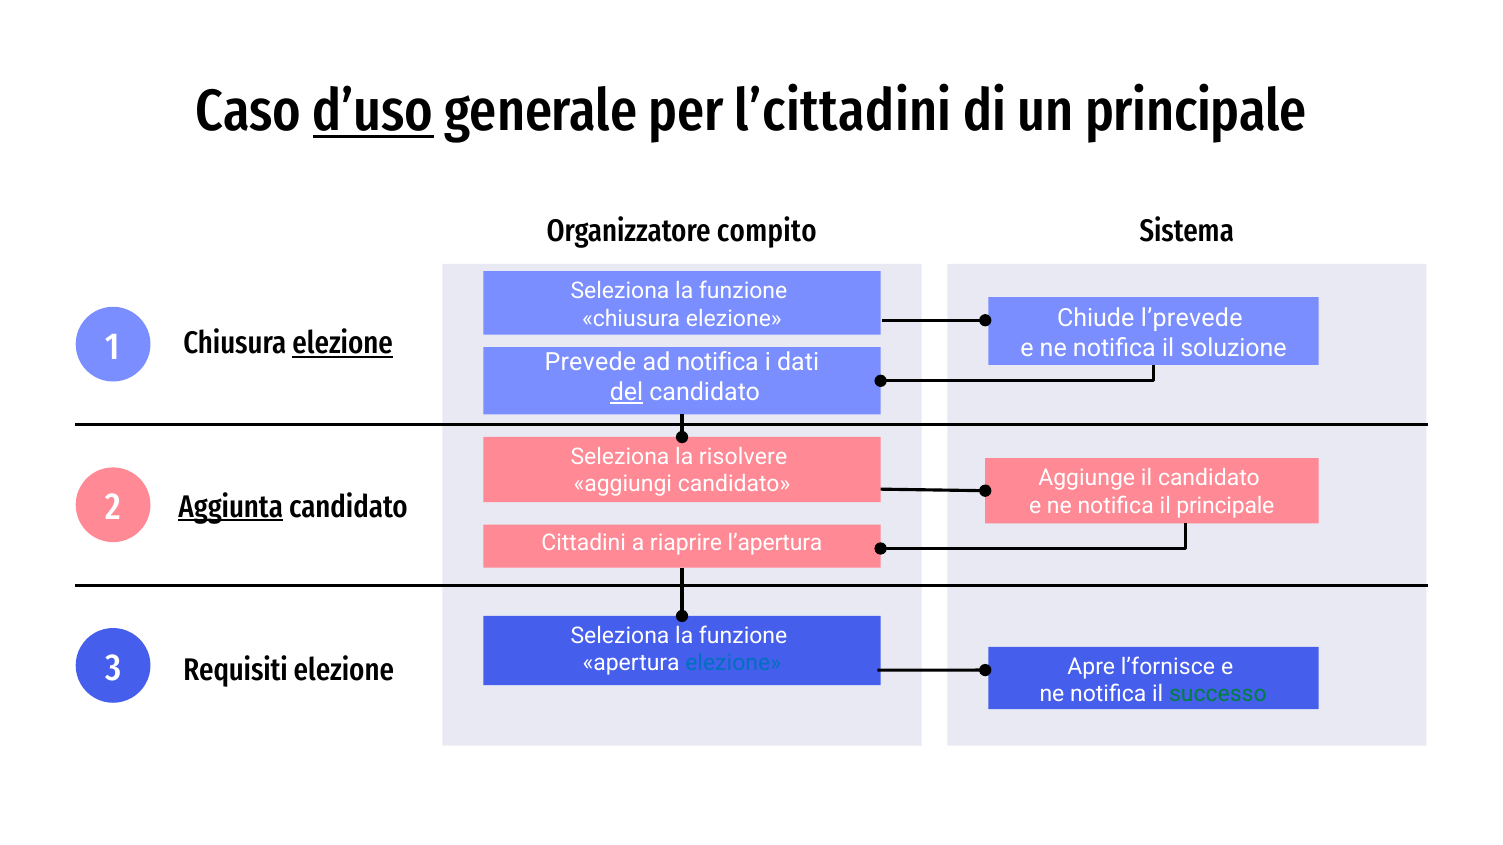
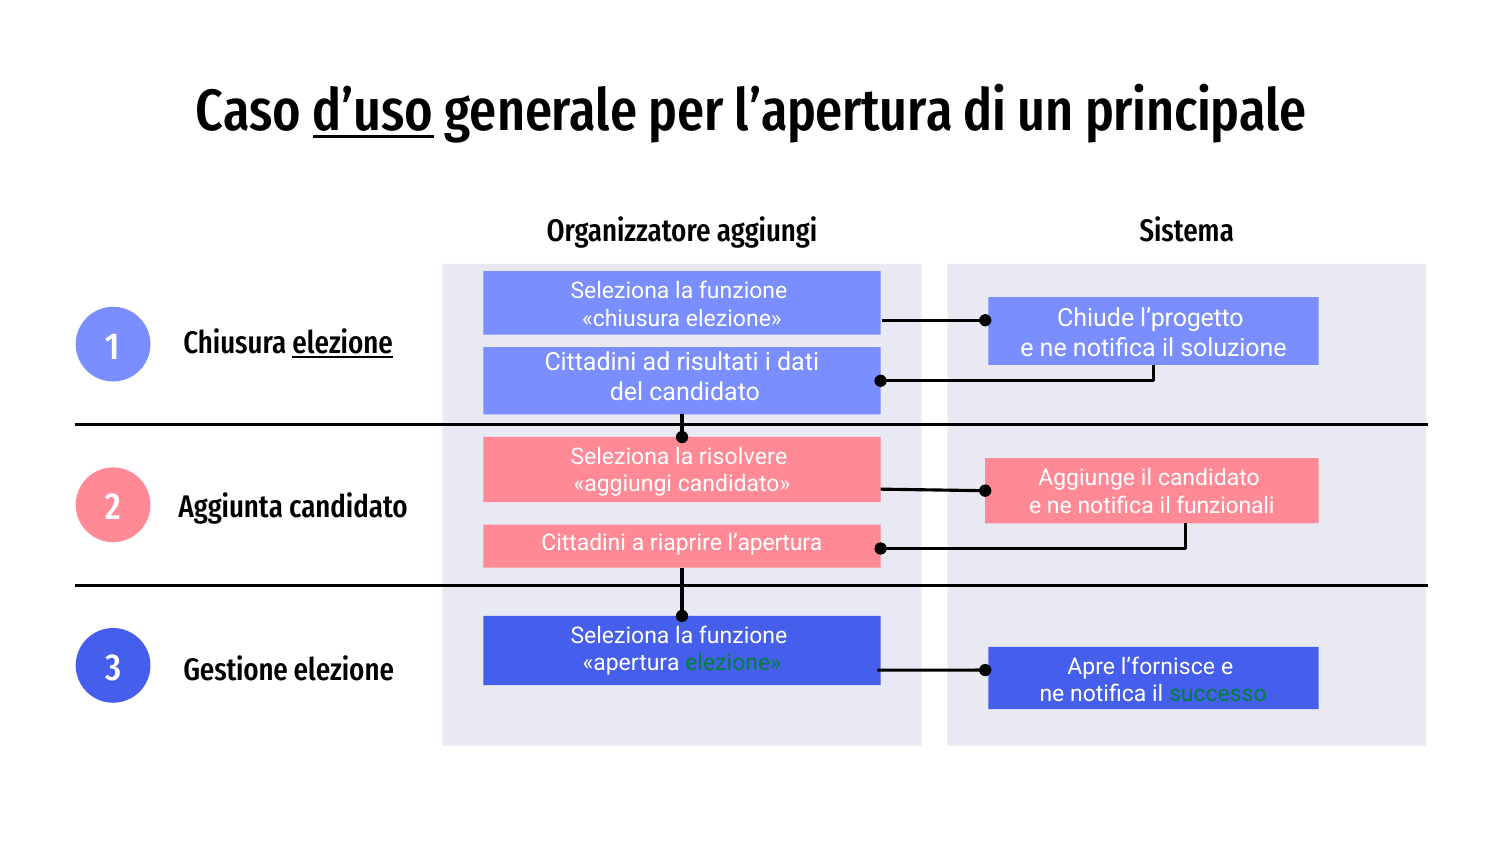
per l’cittadini: l’cittadini -> l’apertura
Organizzatore compito: compito -> aggiungi
l’prevede: l’prevede -> l’progetto
Prevede at (590, 362): Prevede -> Cittadini
ad notifica: notifica -> risultati
del underline: present -> none
Aggiunta underline: present -> none
il principale: principale -> funzionali
elezione at (733, 664) colour: blue -> green
Requisiti: Requisiti -> Gestione
